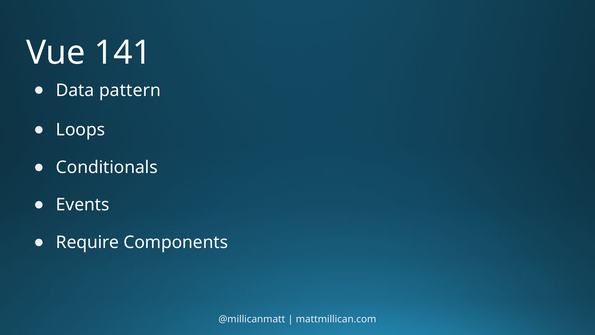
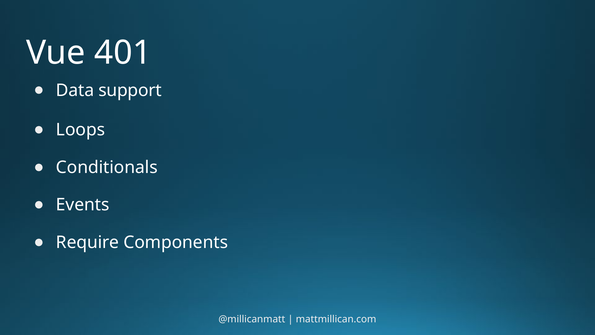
141: 141 -> 401
pattern: pattern -> support
